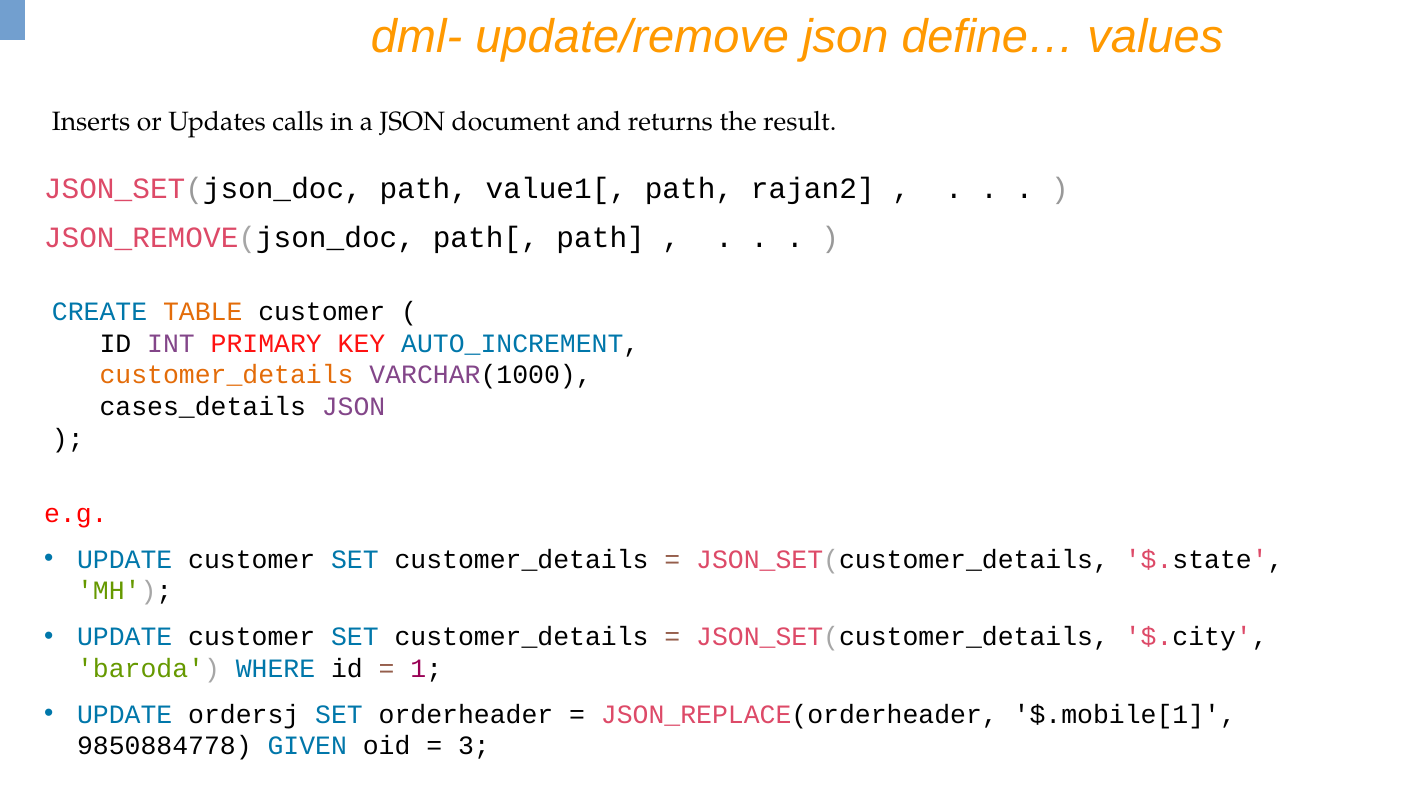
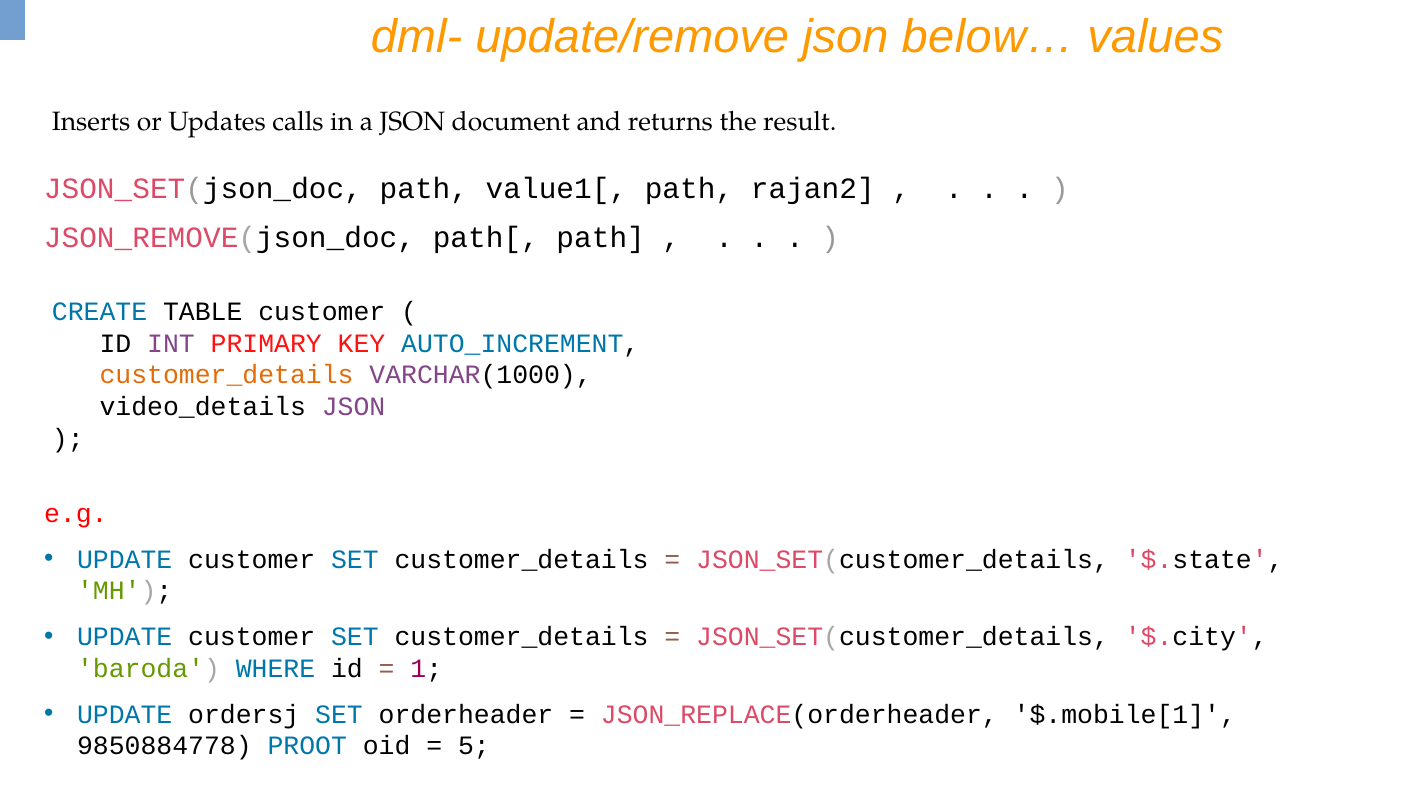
define…: define… -> below…
TABLE colour: orange -> black
cases_details: cases_details -> video_details
GIVEN: GIVEN -> PROOT
3: 3 -> 5
